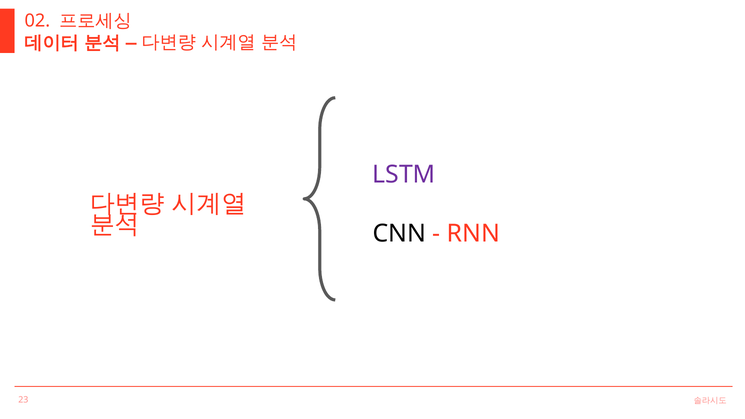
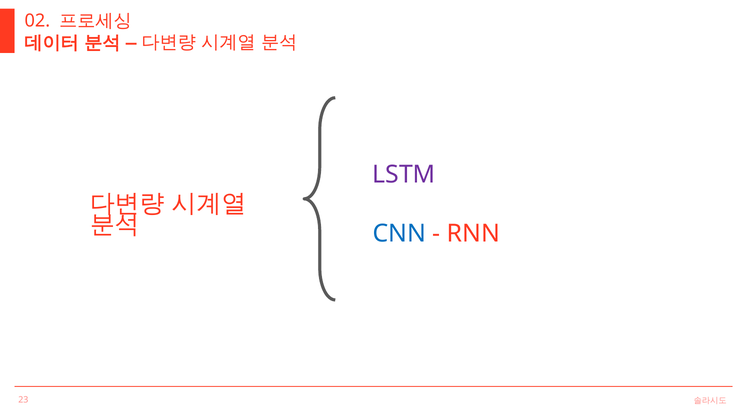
CNN colour: black -> blue
